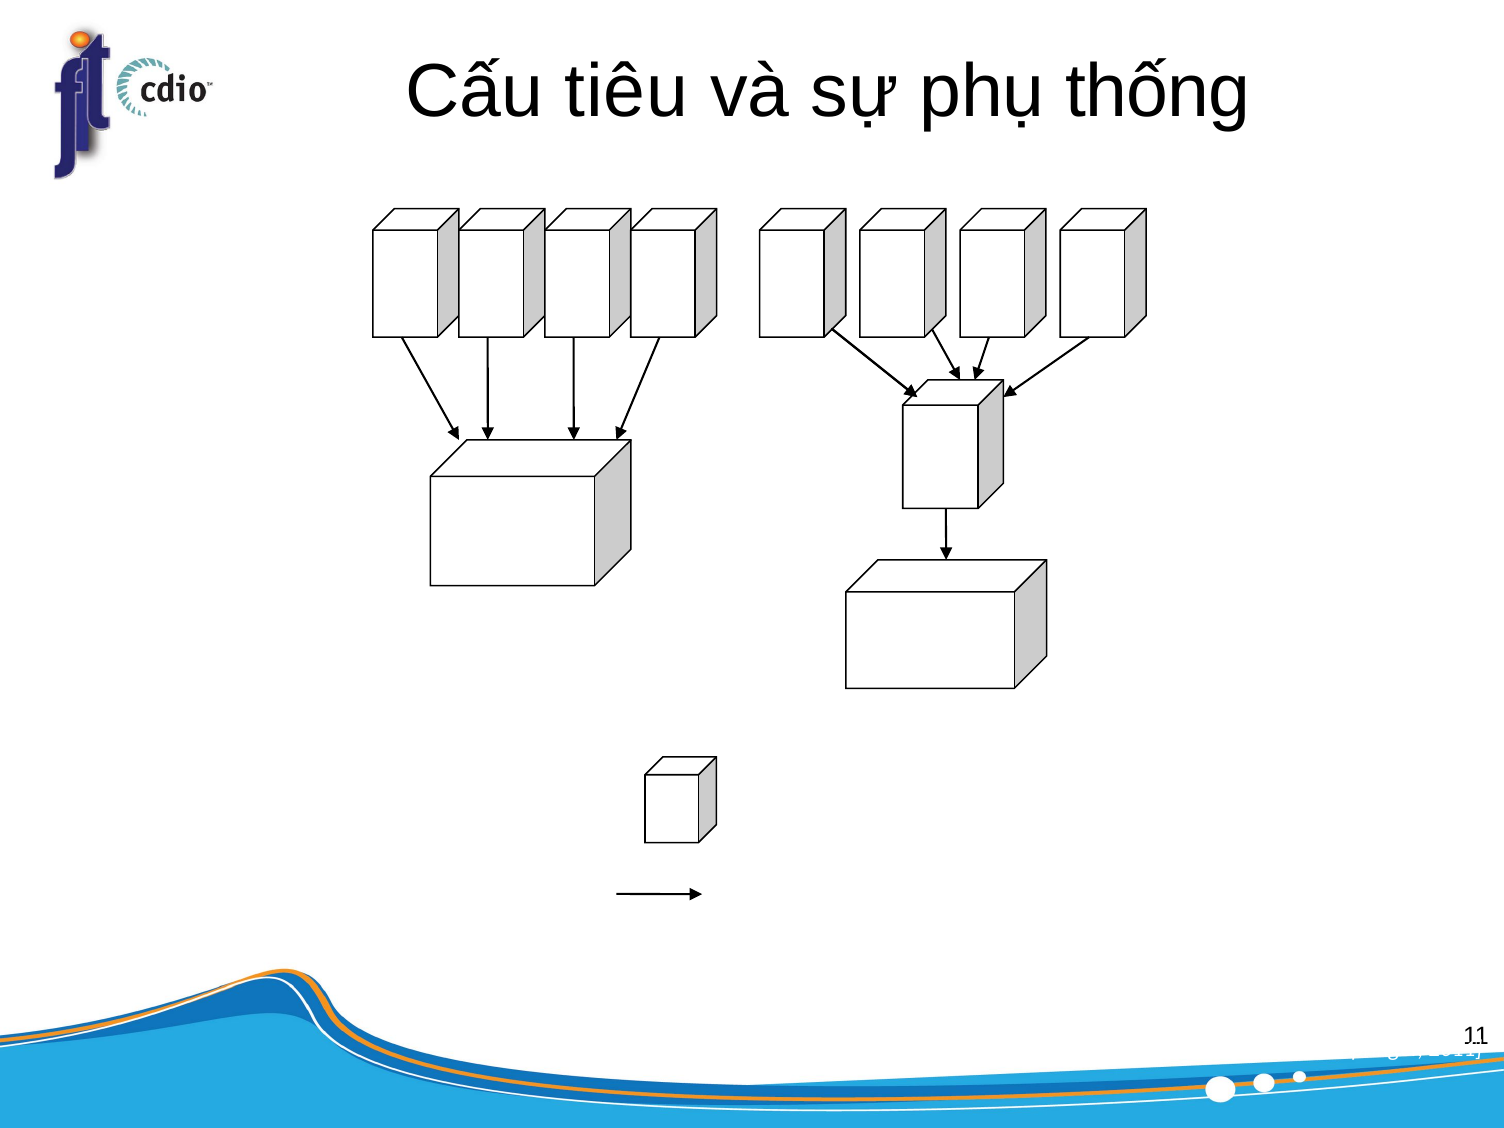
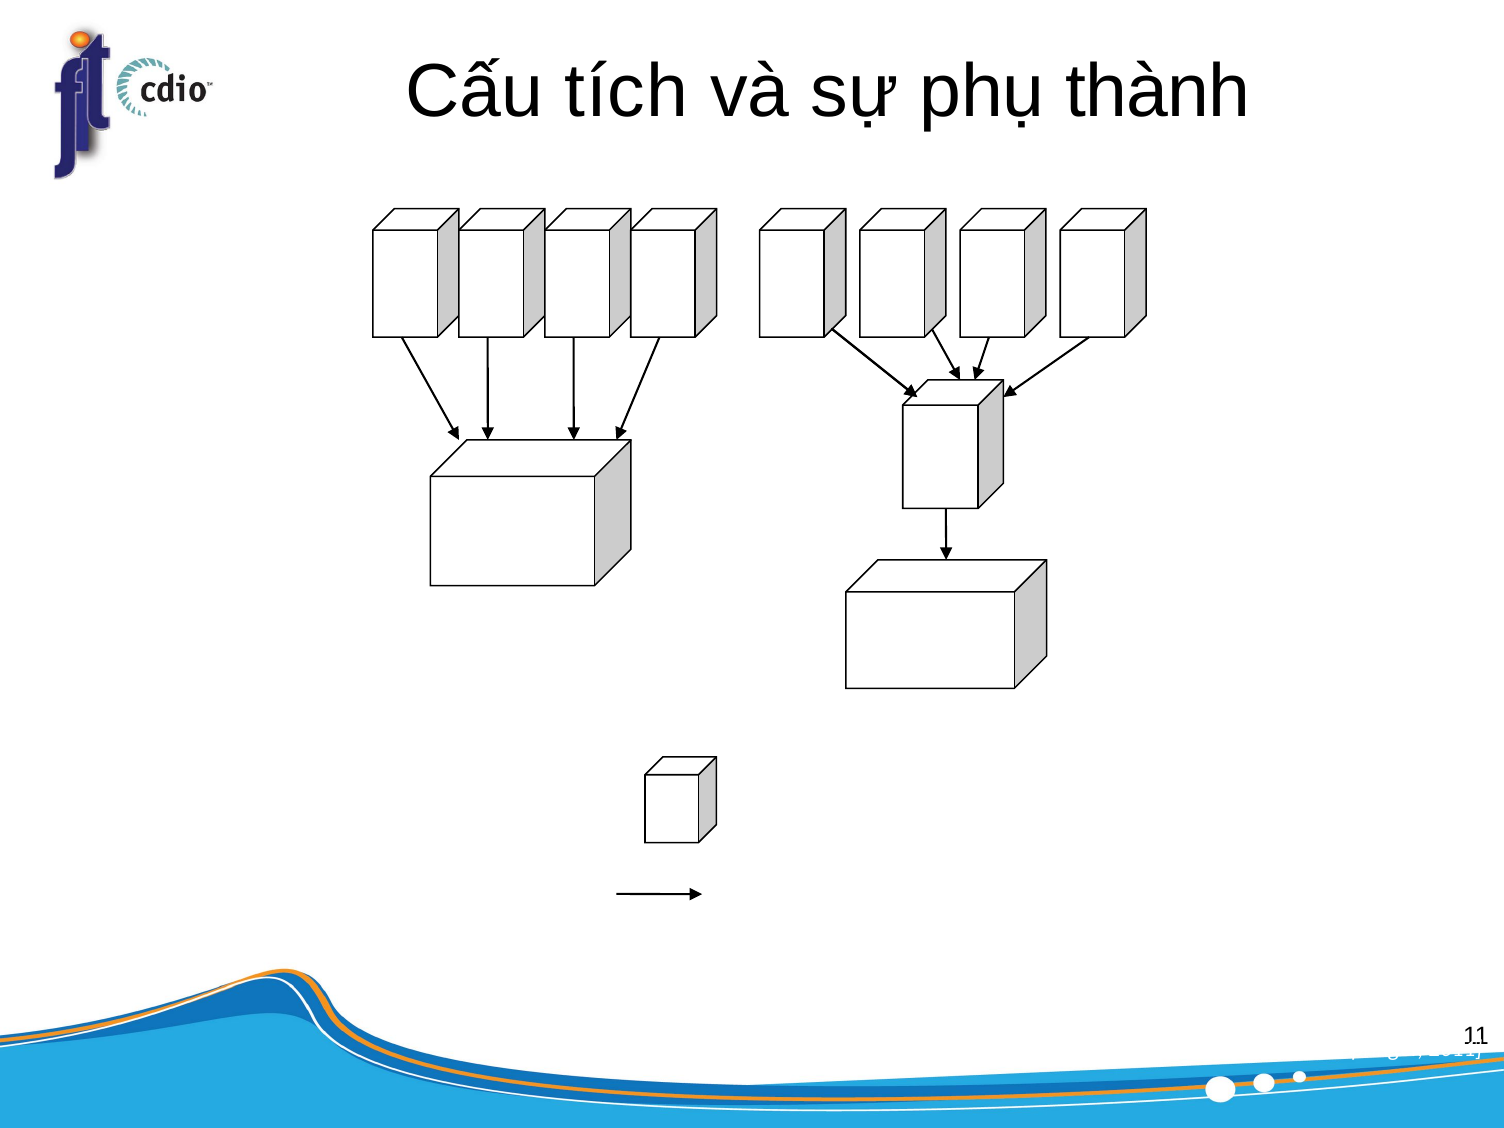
tiêu: tiêu -> tích
thống: thống -> thành
